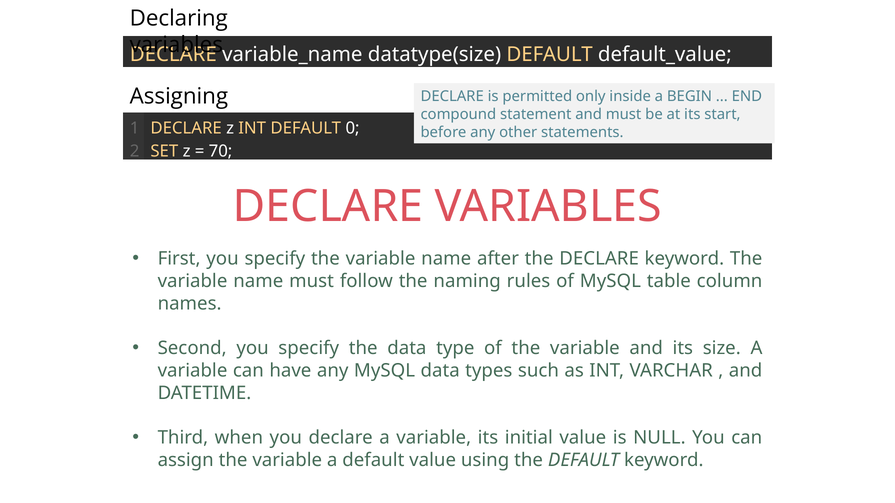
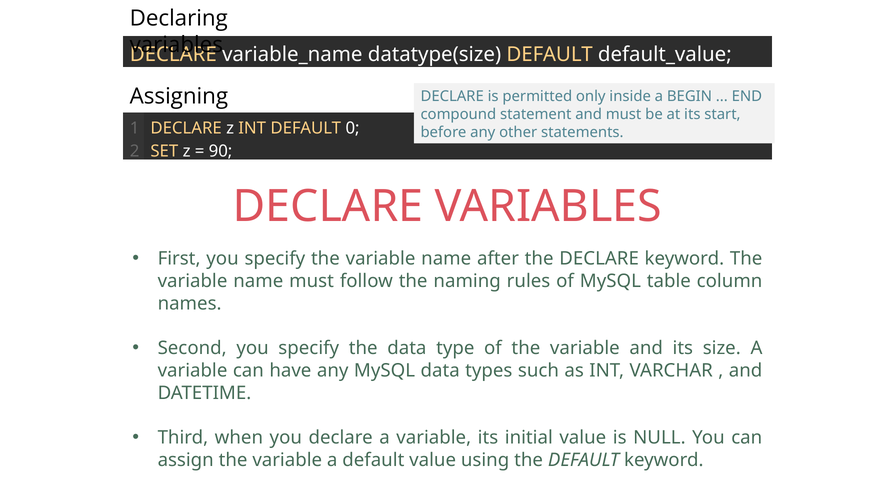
70: 70 -> 90
